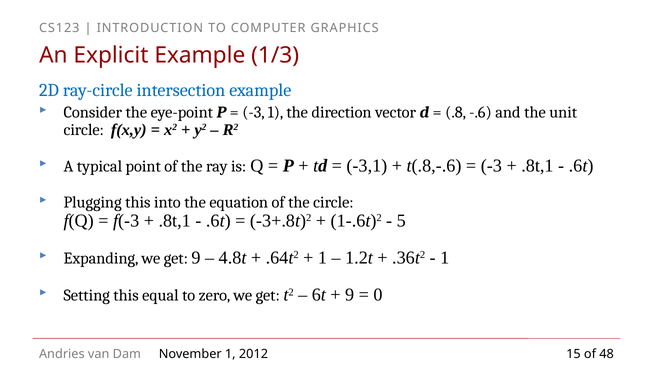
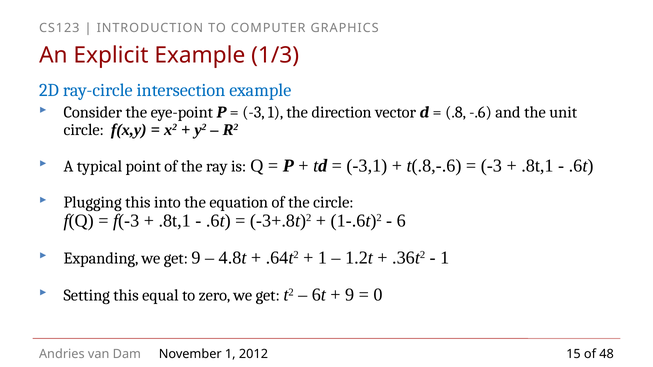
5: 5 -> 6
